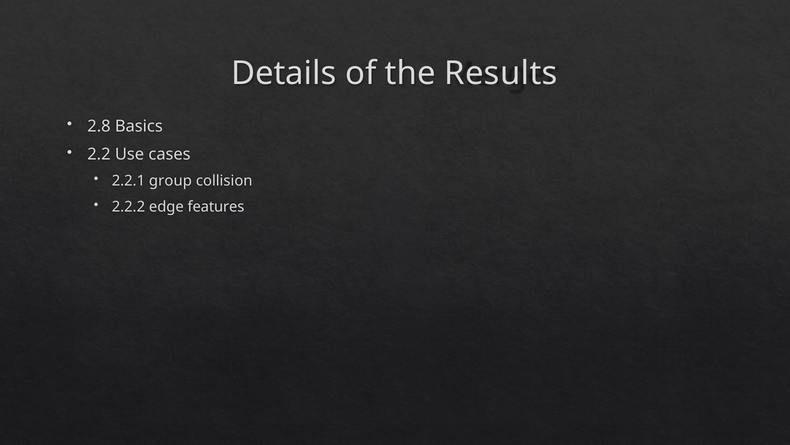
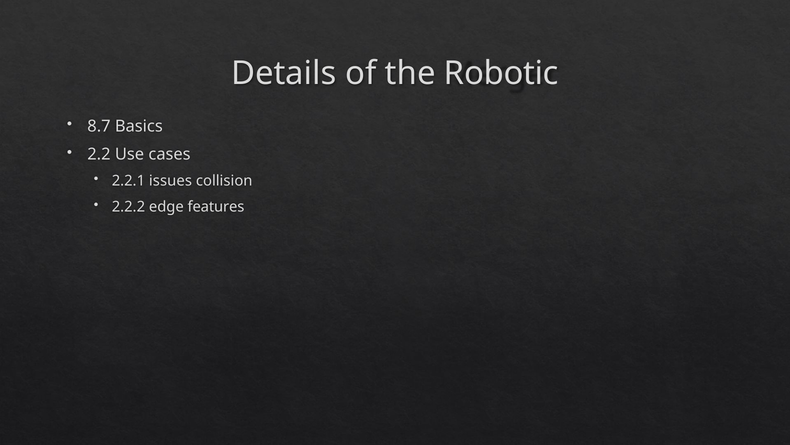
Results: Results -> Robotic
2.8: 2.8 -> 8.7
group: group -> issues
